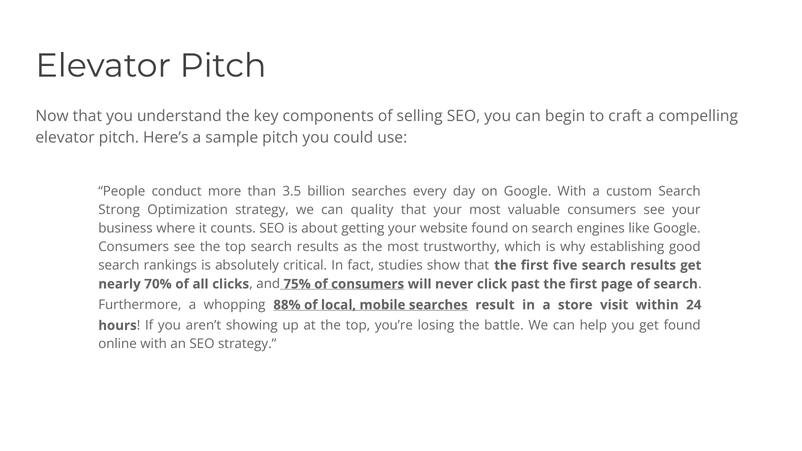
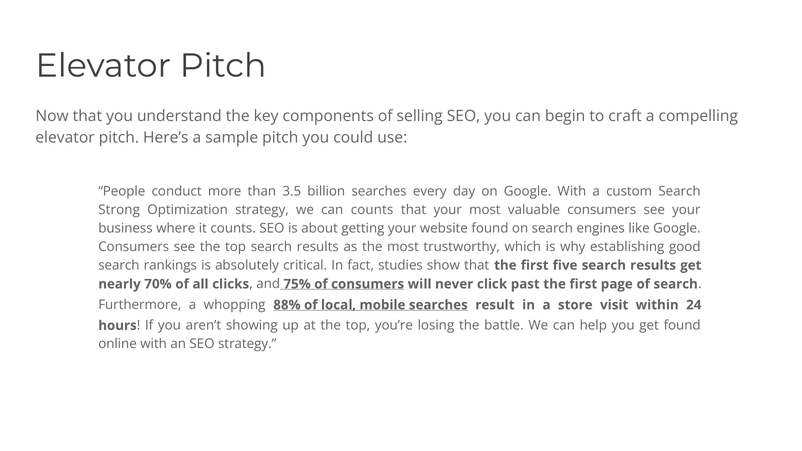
can quality: quality -> counts
